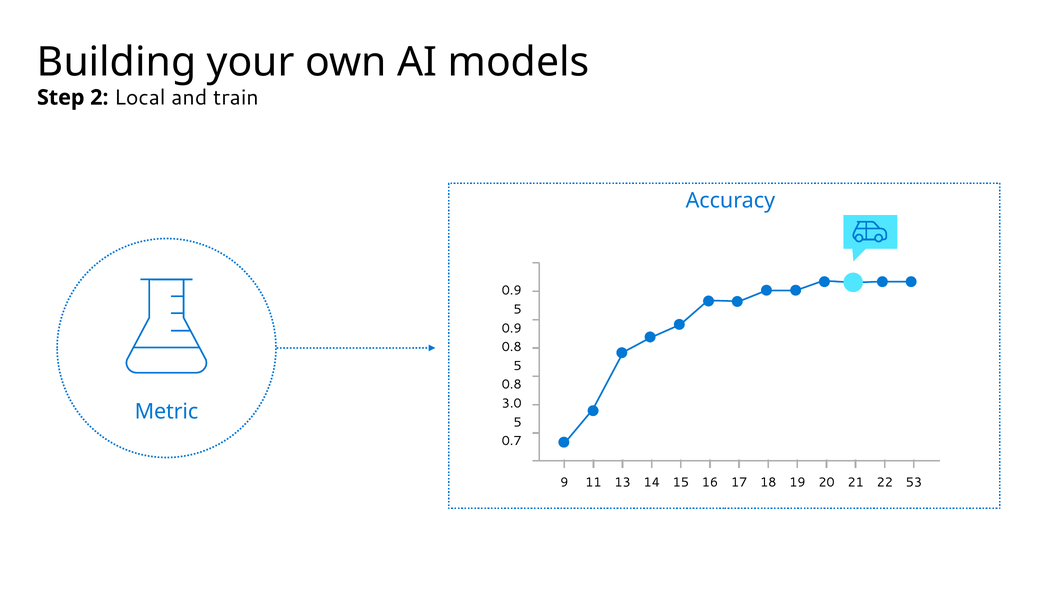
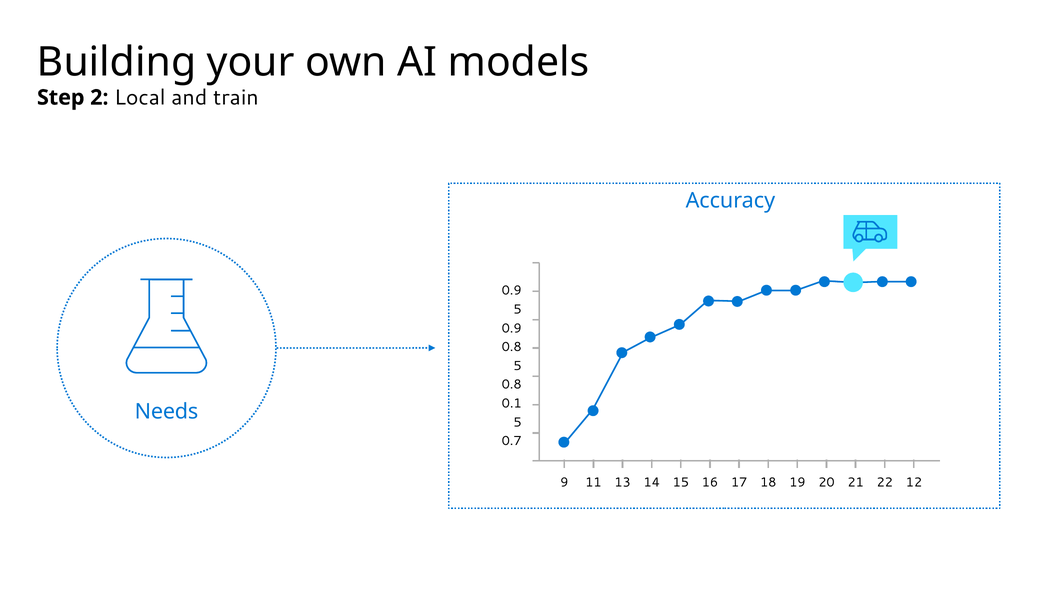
3.0: 3.0 -> 0.1
Metric: Metric -> Needs
53: 53 -> 12
